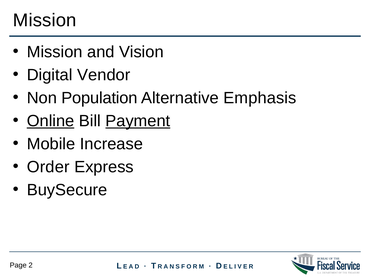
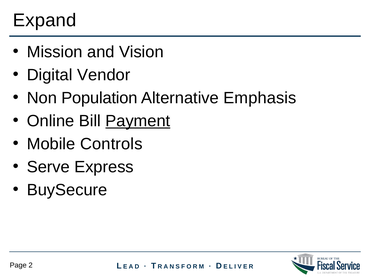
Mission at (45, 20): Mission -> Expand
Online underline: present -> none
Increase: Increase -> Controls
Order: Order -> Serve
